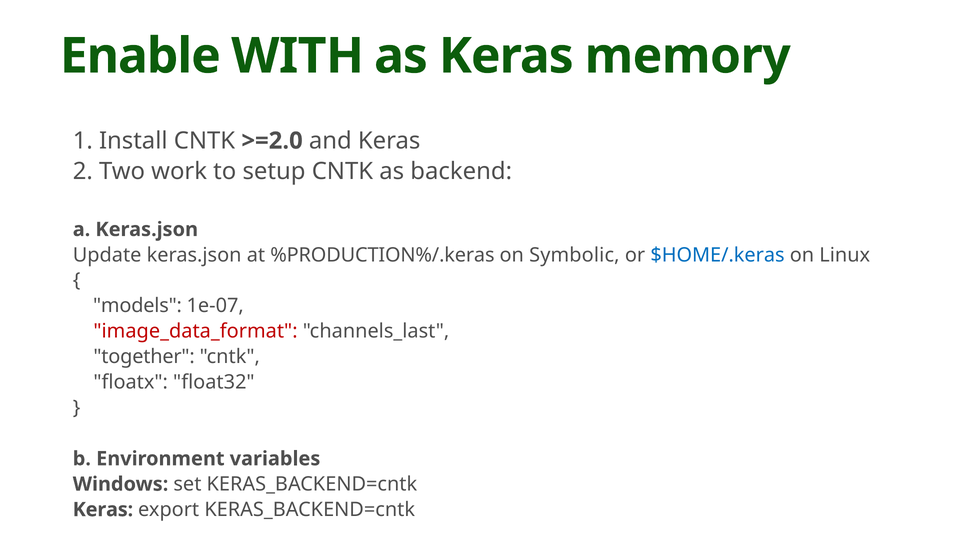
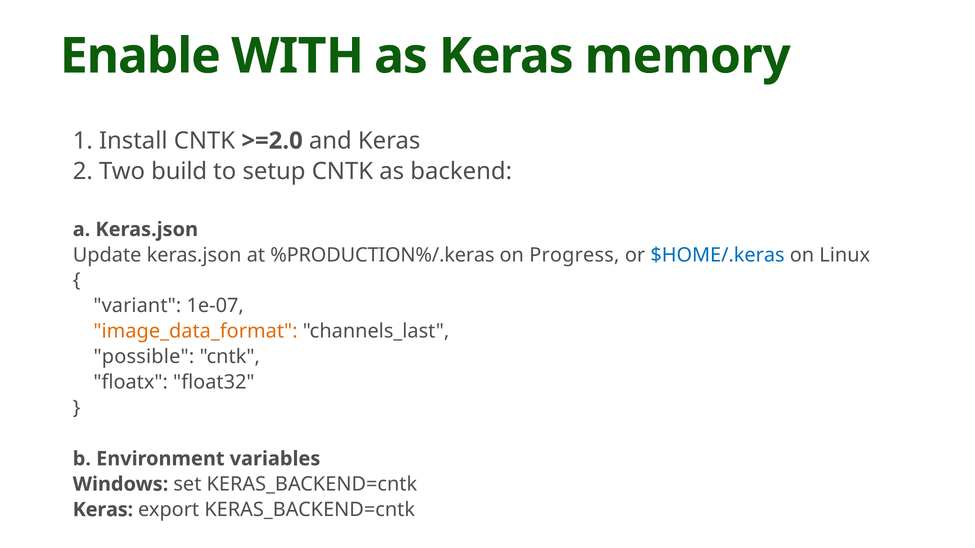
work: work -> build
Symbolic: Symbolic -> Progress
models: models -> variant
image_data_format colour: red -> orange
together: together -> possible
